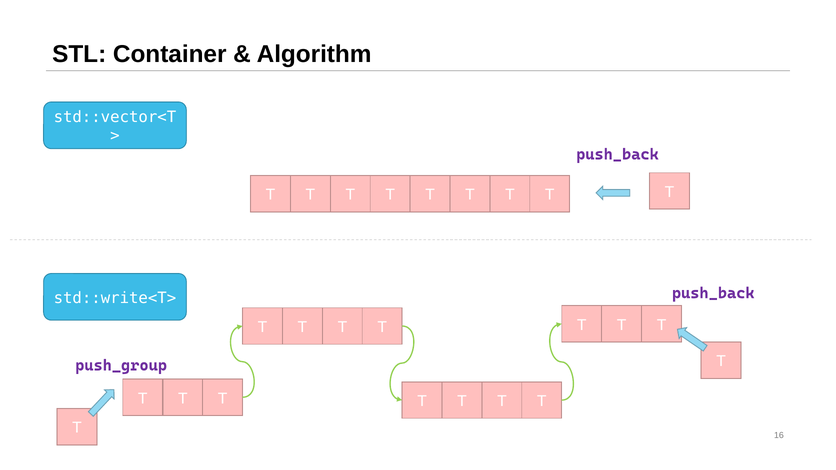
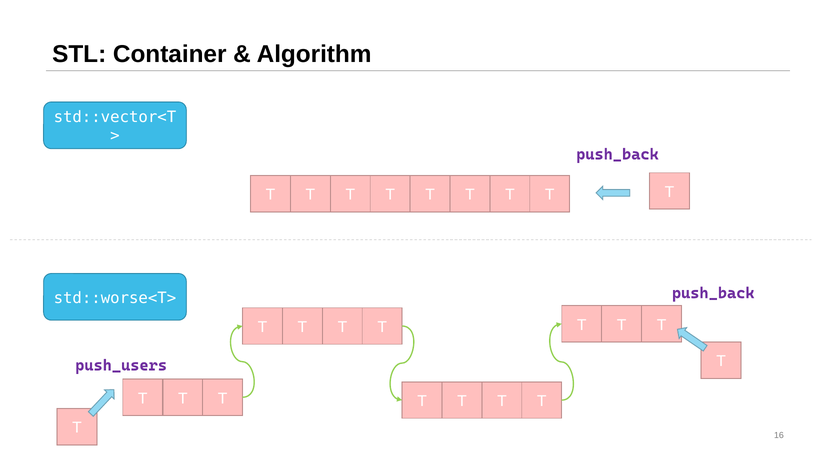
std::write<T>: std::write<T> -> std::worse<T>
push_group: push_group -> push_users
